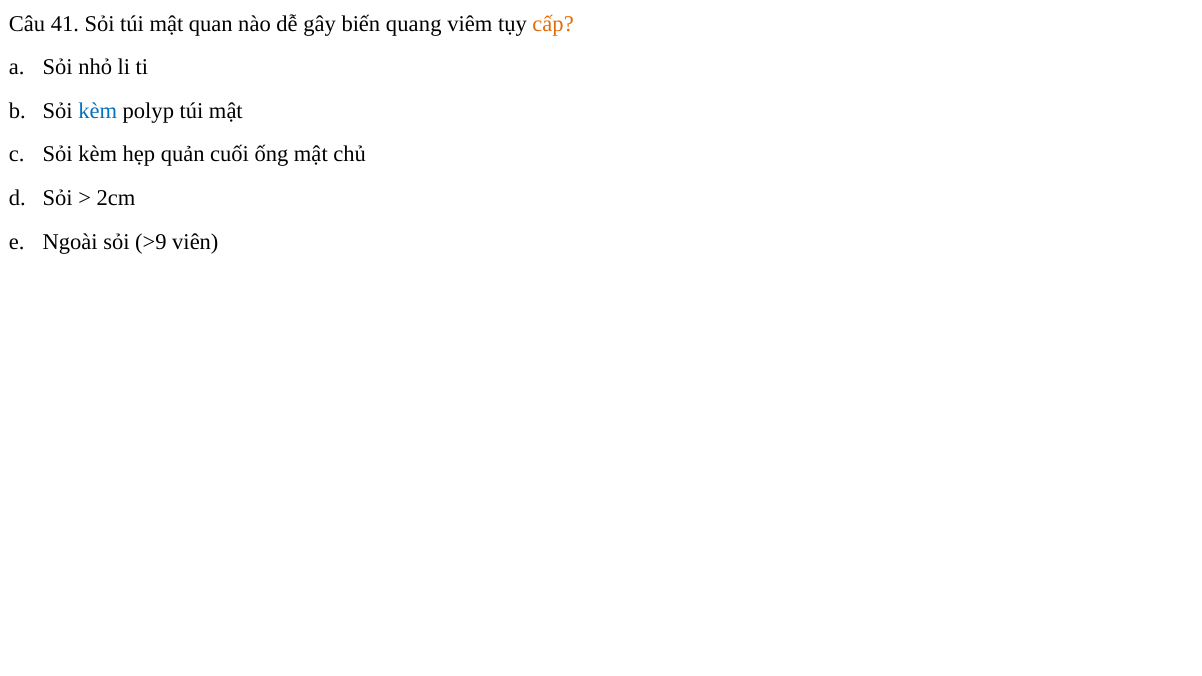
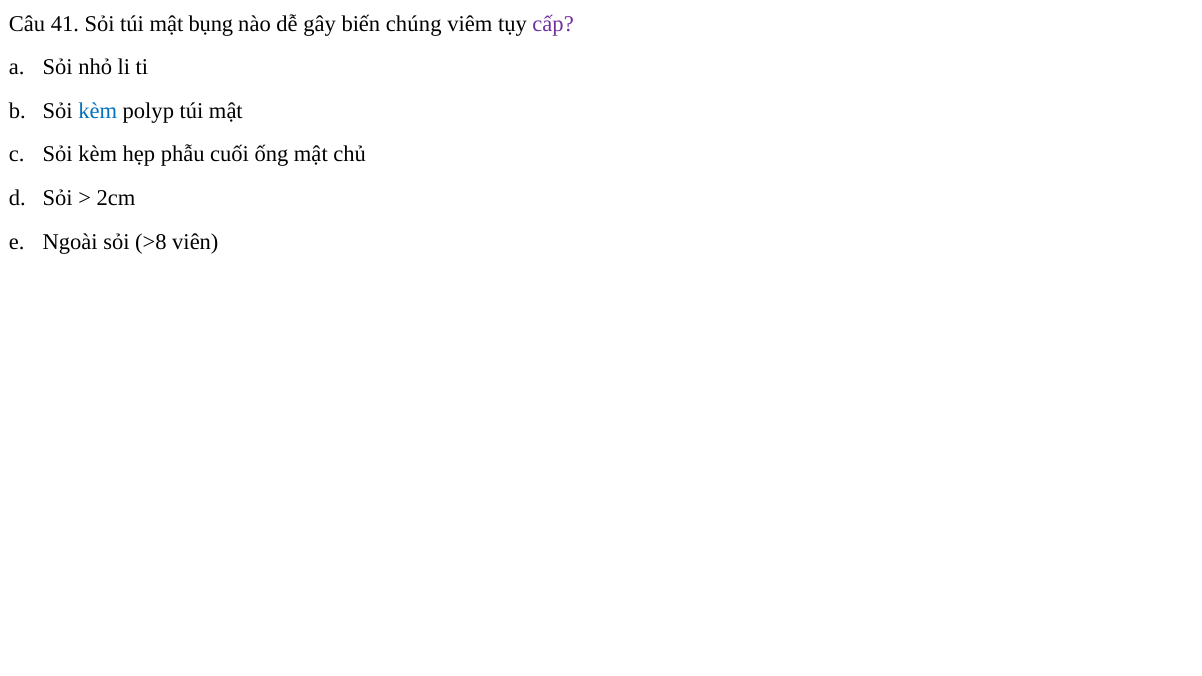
quan: quan -> bụng
quang: quang -> chúng
cấp colour: orange -> purple
quản: quản -> phẫu
>9: >9 -> >8
